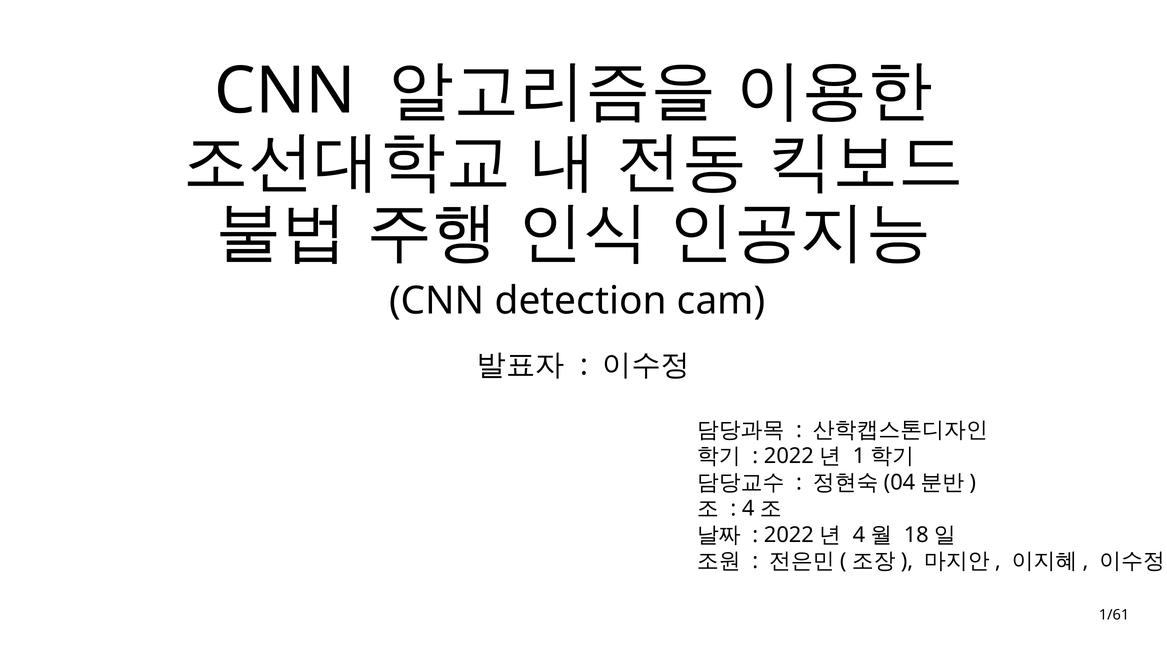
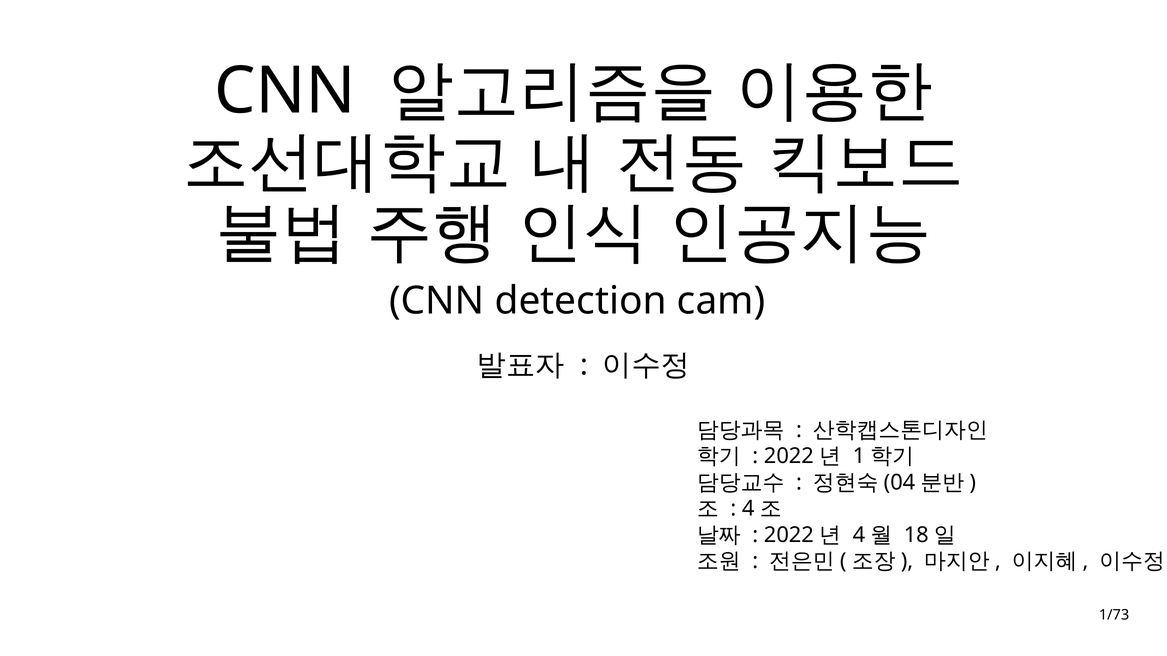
1/61: 1/61 -> 1/73
